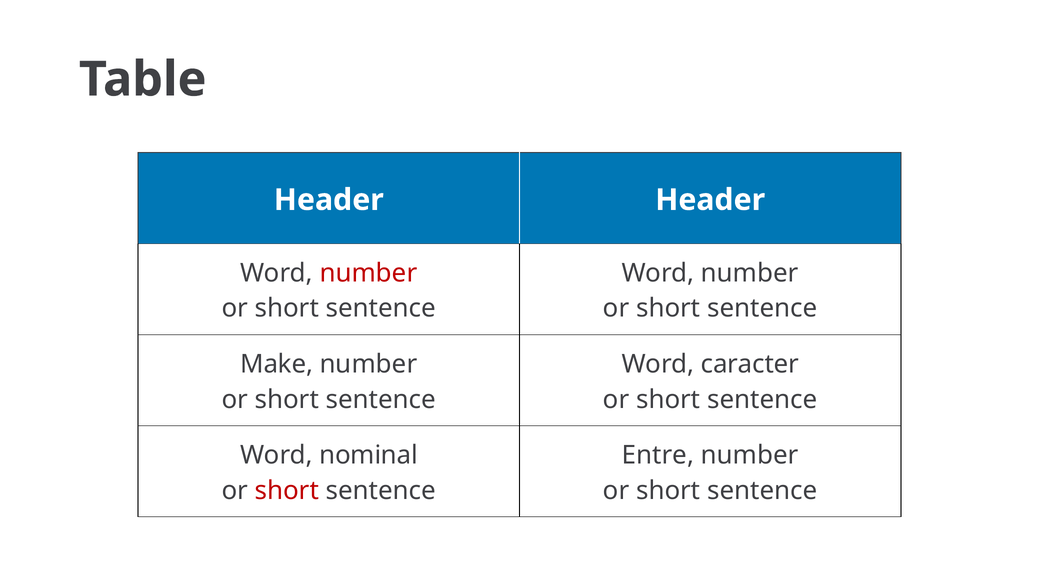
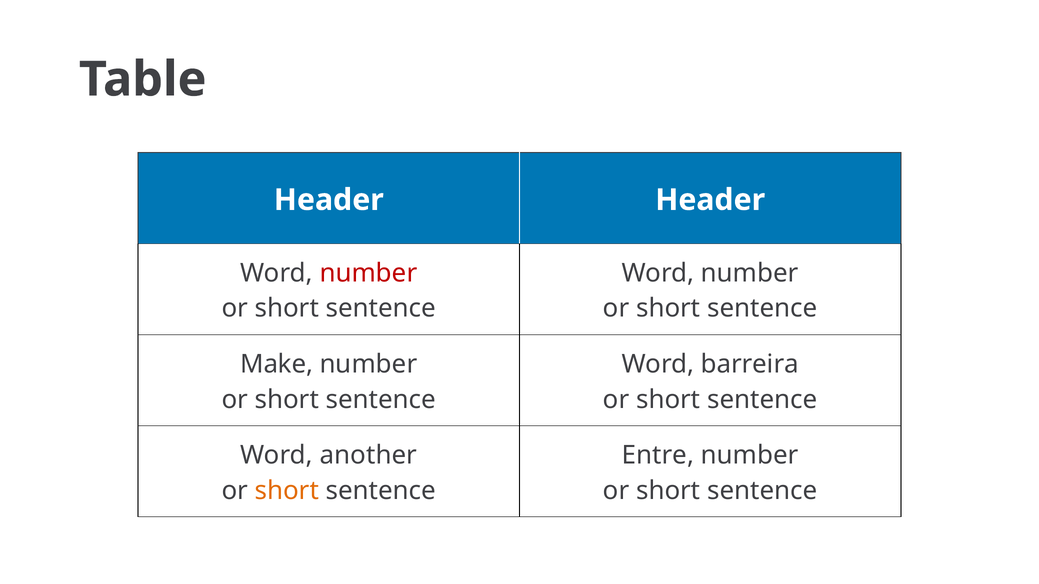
caracter: caracter -> barreira
nominal: nominal -> another
short at (287, 491) colour: red -> orange
